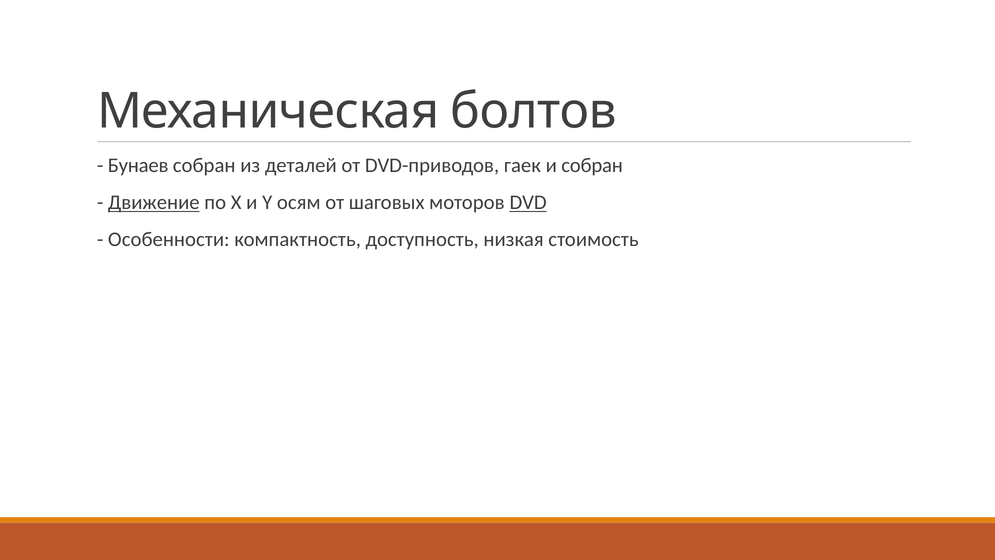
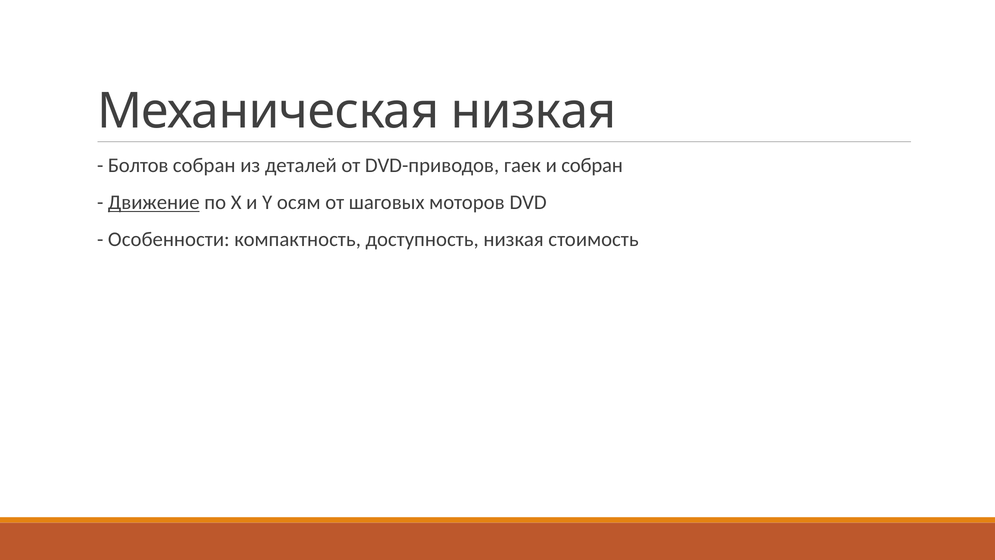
Механическая болтов: болтов -> низкая
Бунаев: Бунаев -> Болтов
DVD underline: present -> none
